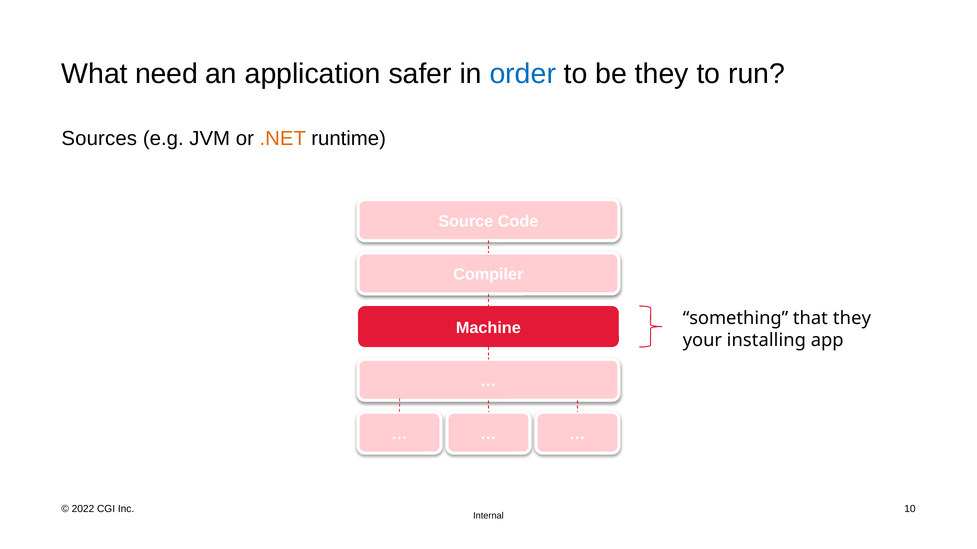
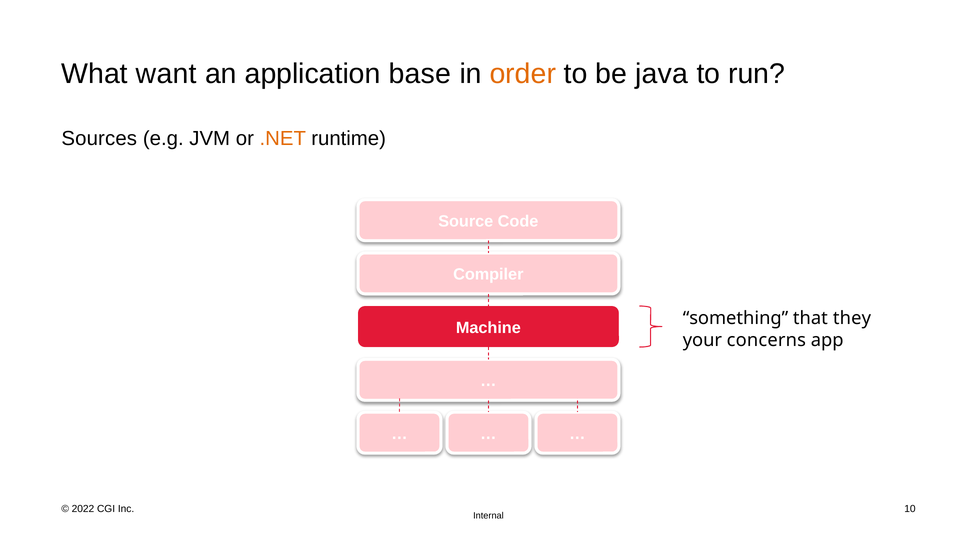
need: need -> want
safer: safer -> base
order colour: blue -> orange
be they: they -> java
installing: installing -> concerns
